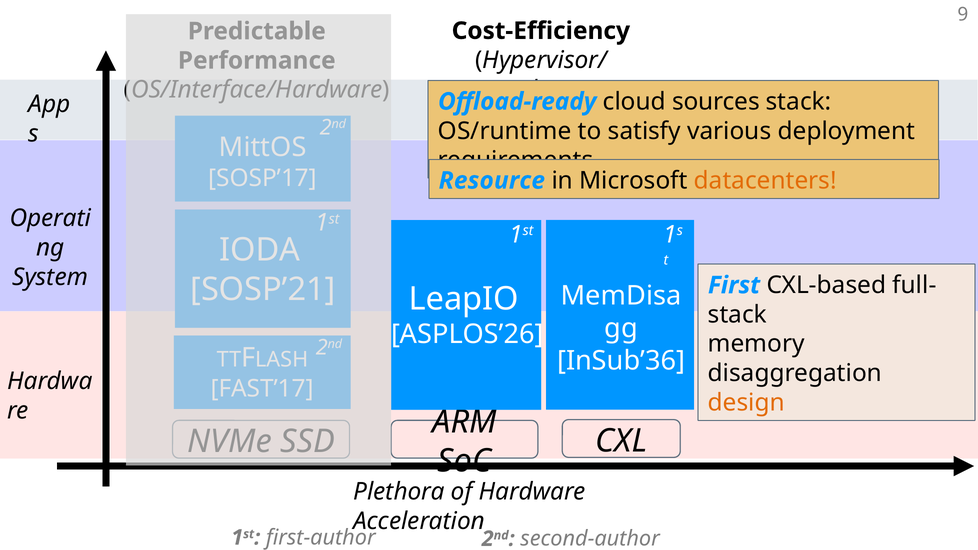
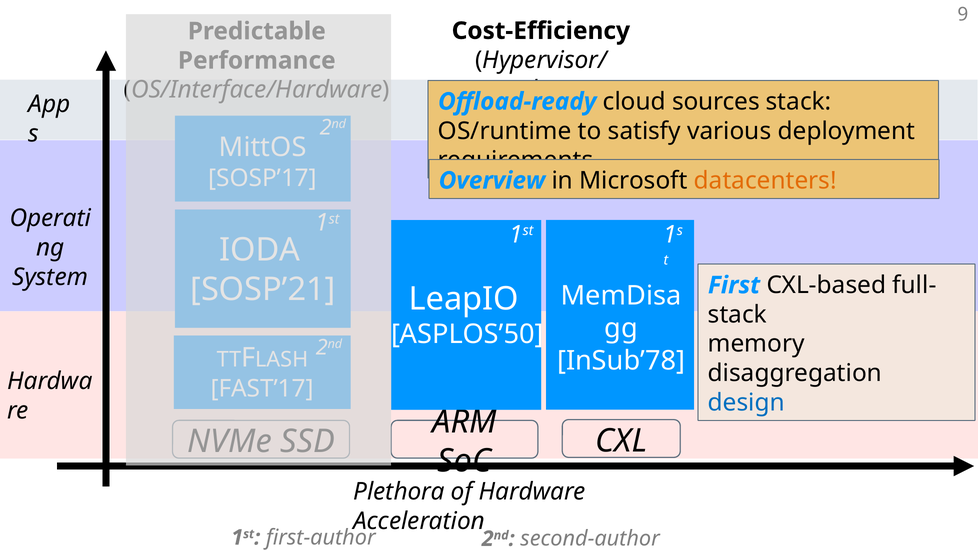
Resource: Resource -> Overview
ASPLOS’26: ASPLOS’26 -> ASPLOS’50
InSub’36: InSub’36 -> InSub’78
design colour: orange -> blue
